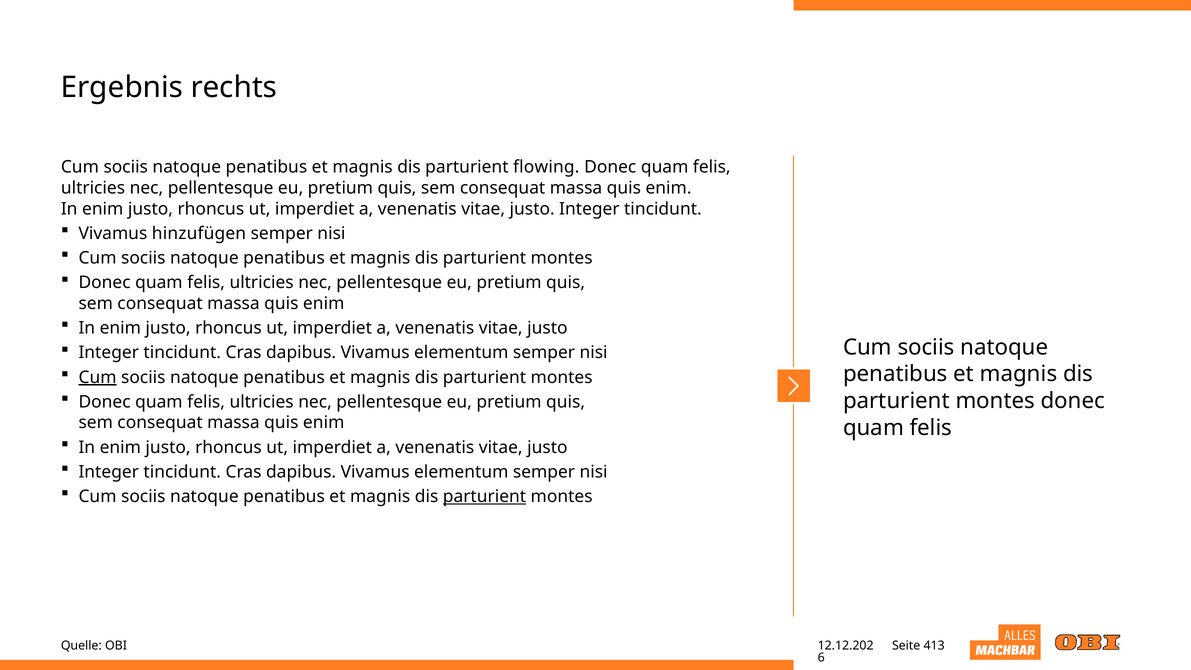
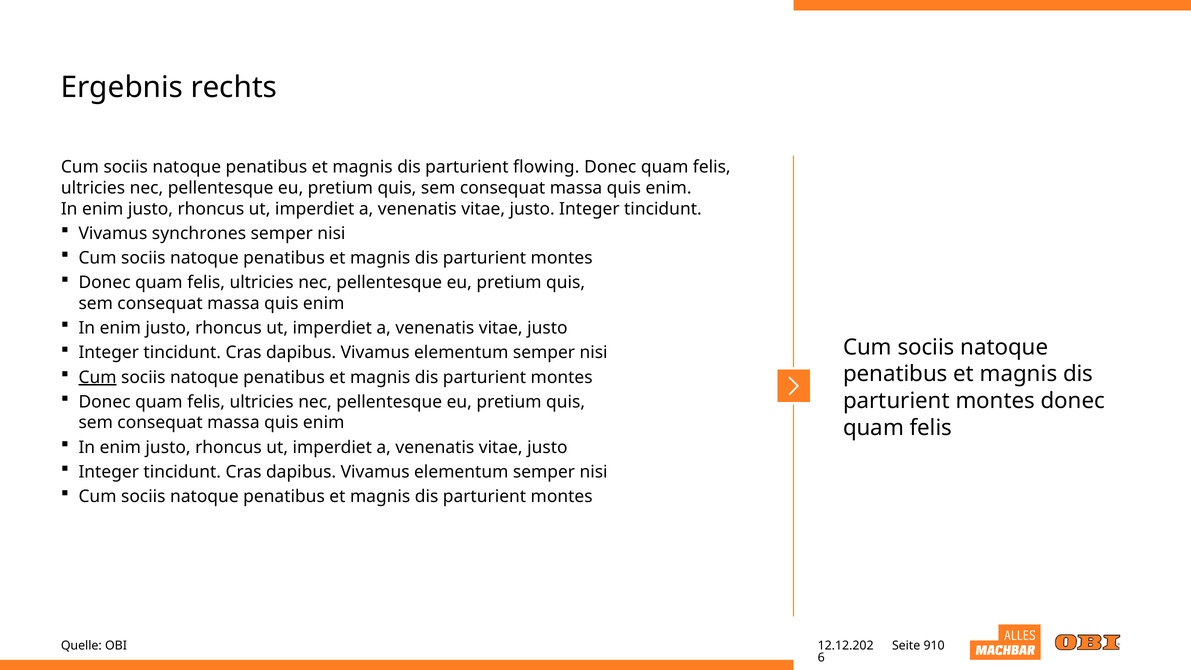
hinzufügen: hinzufügen -> synchrones
parturient at (484, 496) underline: present -> none
413: 413 -> 910
